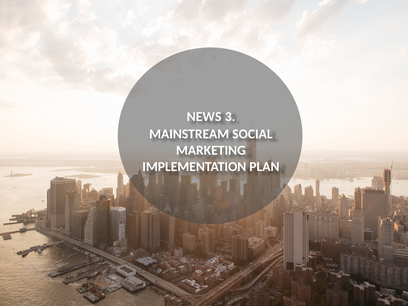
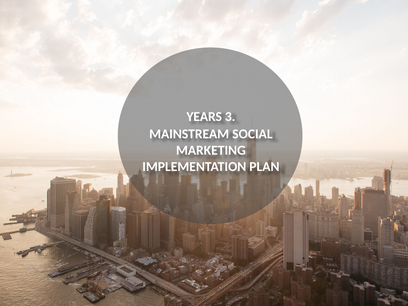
NEWS: NEWS -> YEARS
